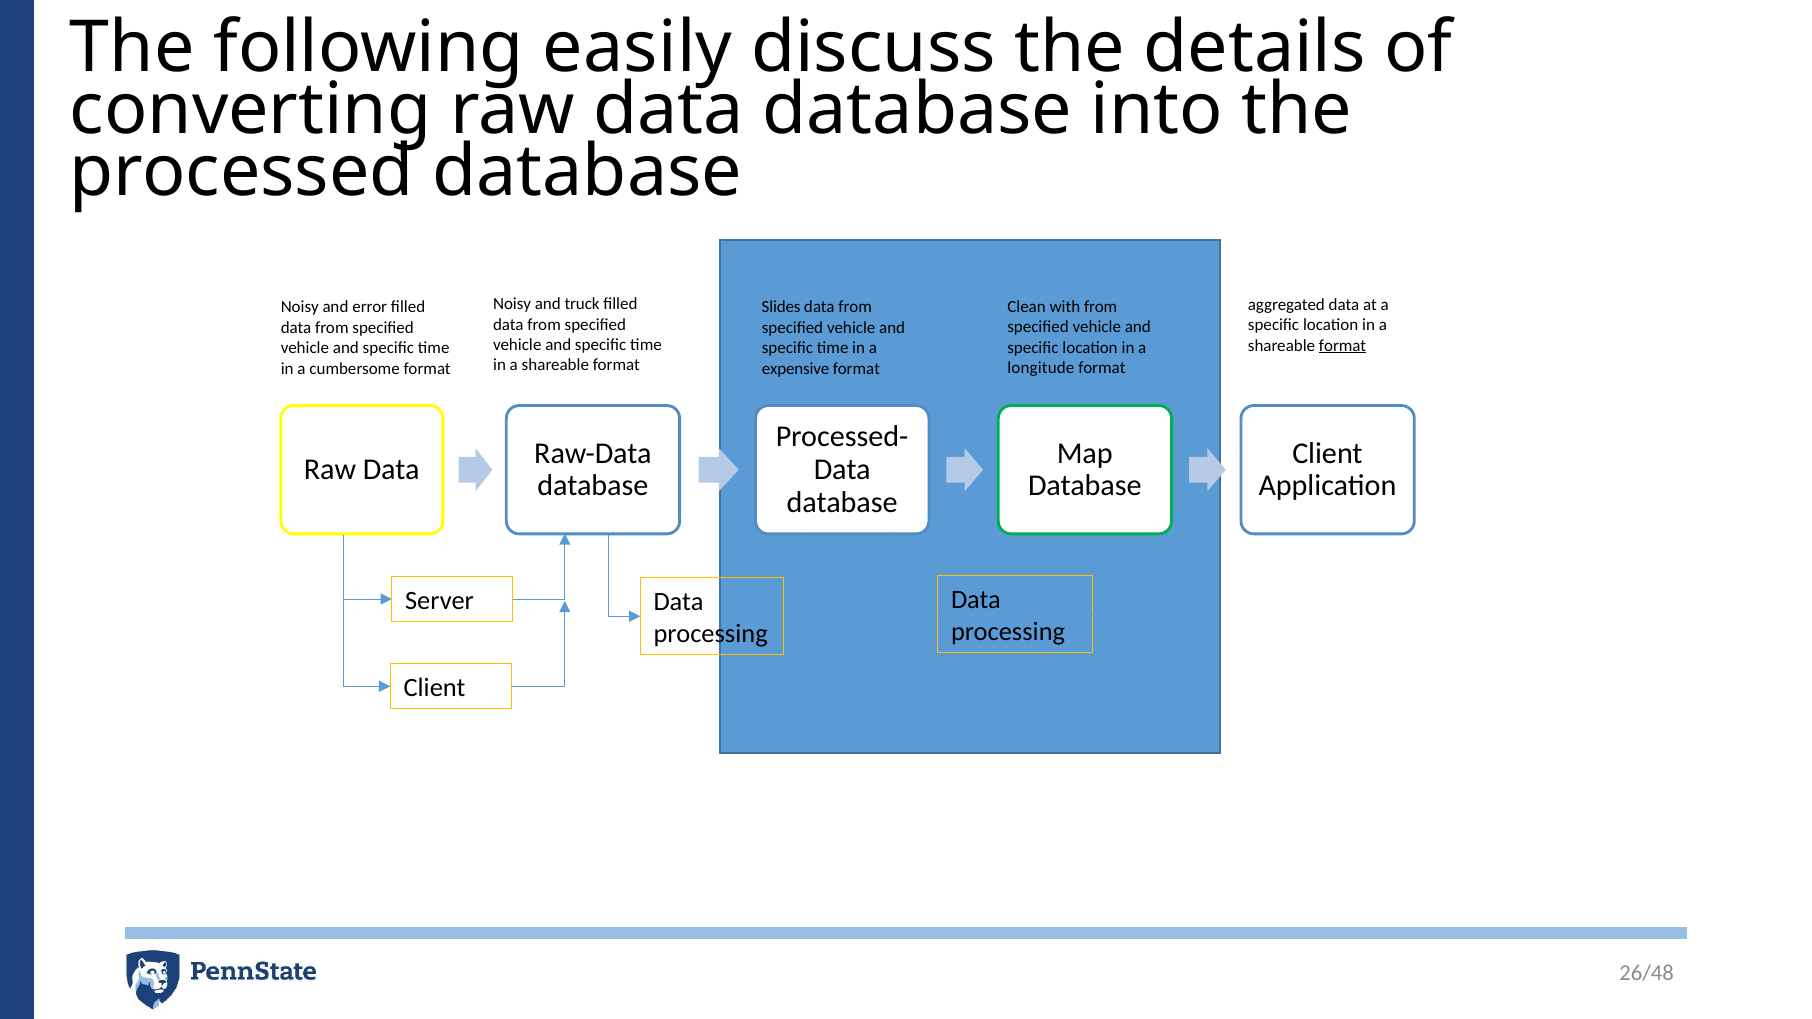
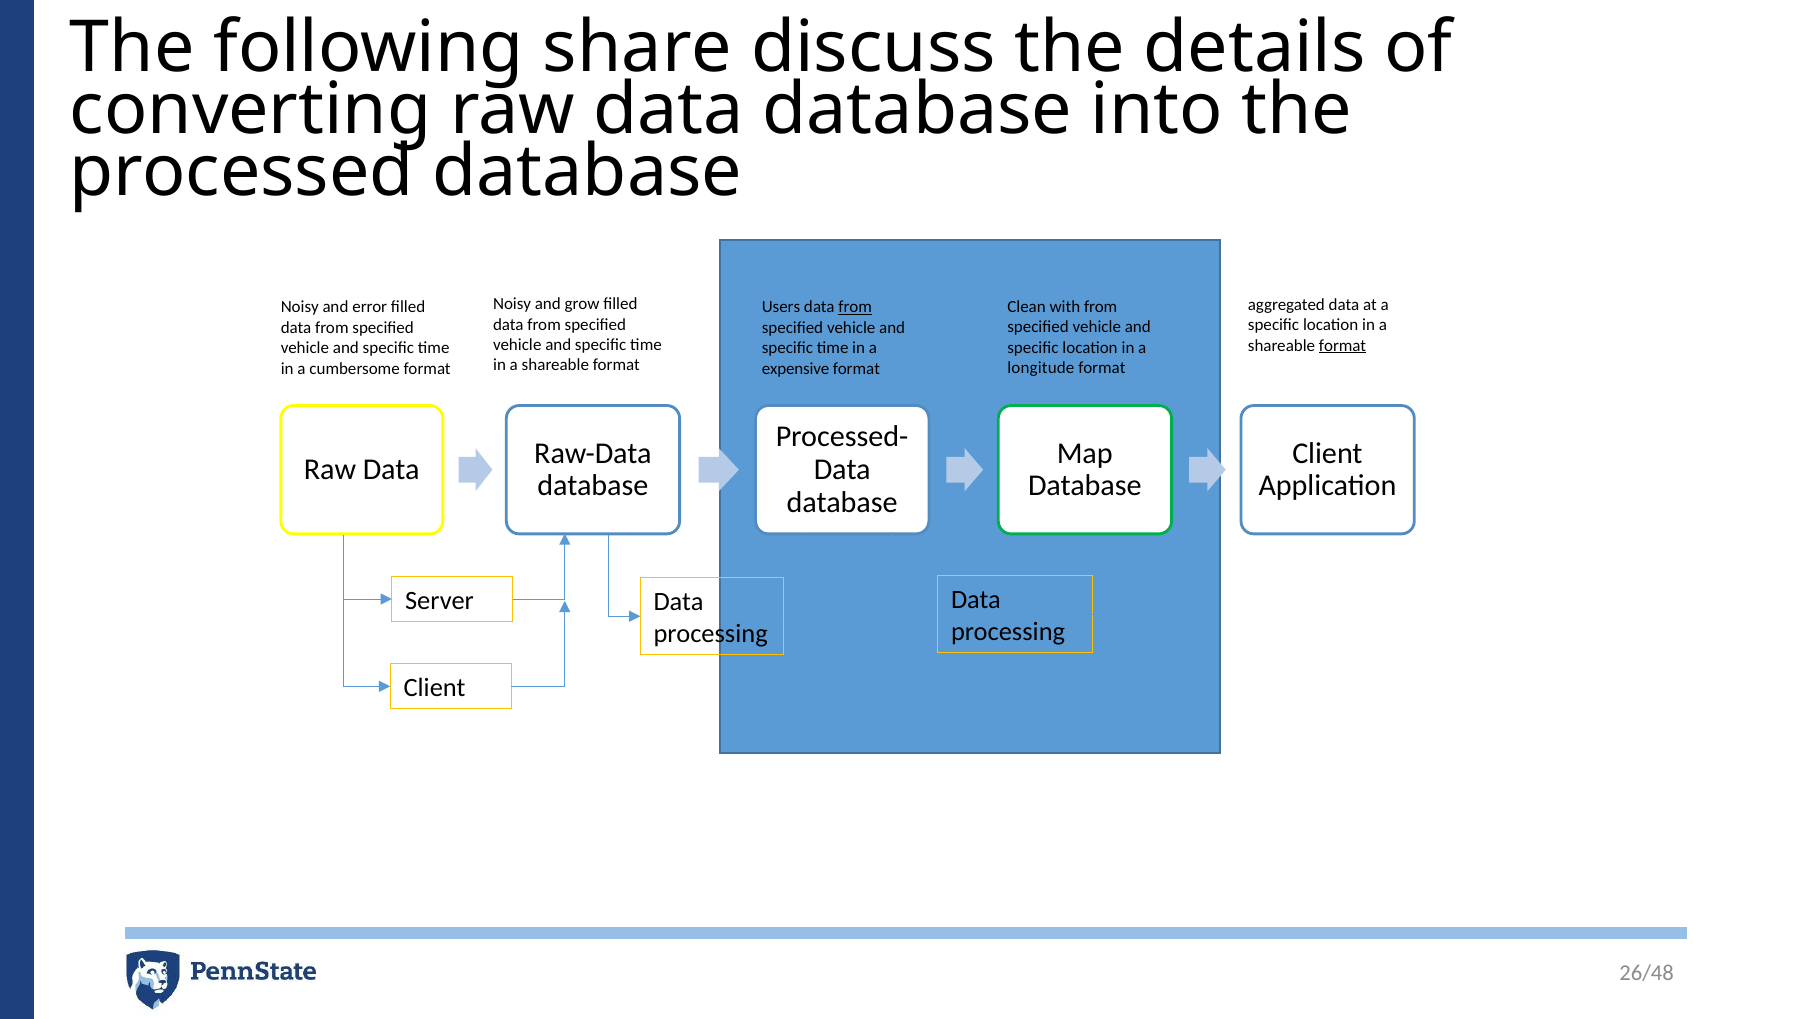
easily: easily -> share
truck: truck -> grow
Slides: Slides -> Users
from at (855, 307) underline: none -> present
